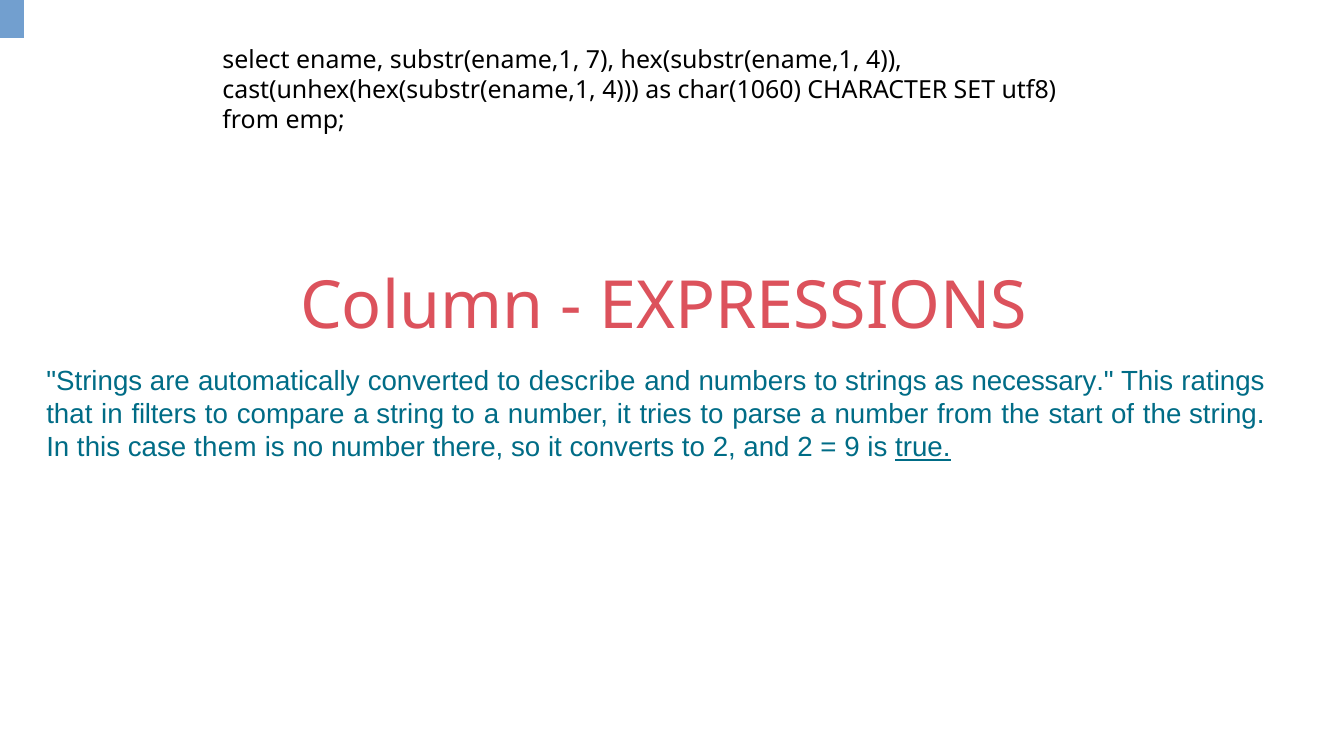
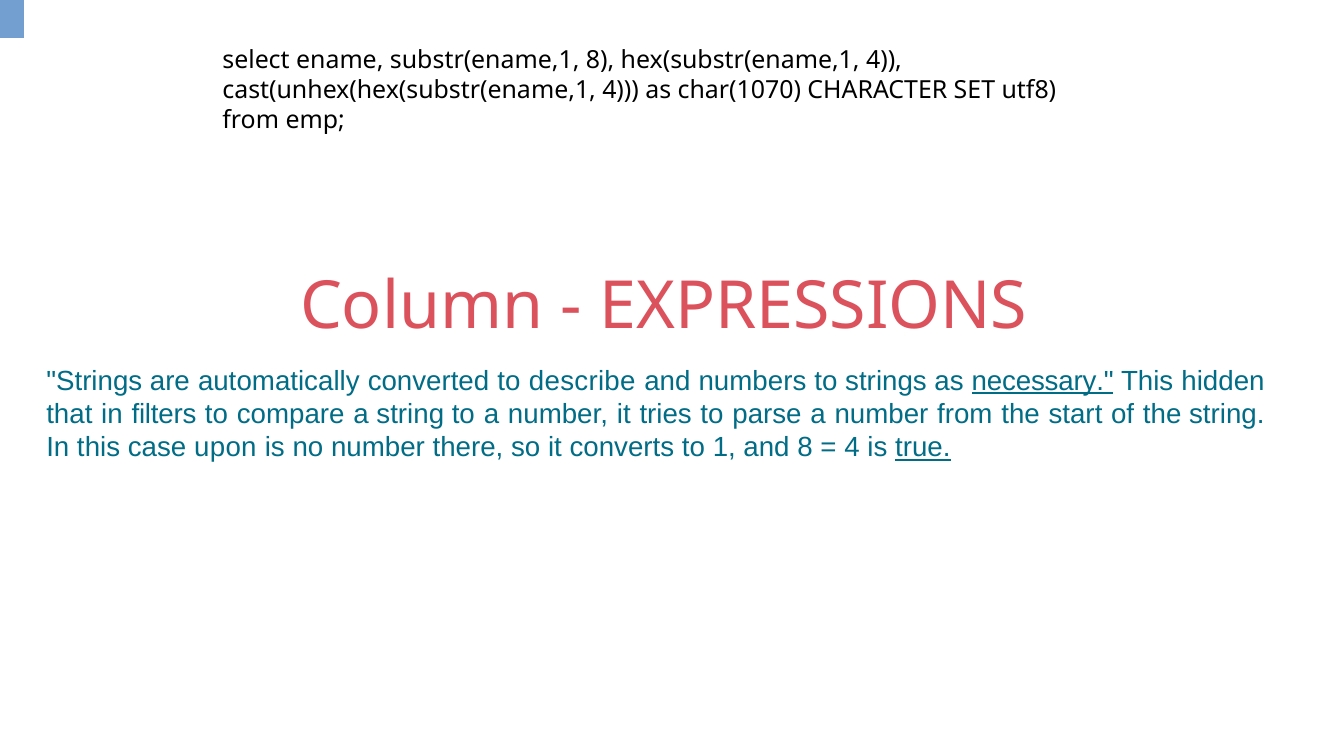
substr(ename,1 7: 7 -> 8
char(1060: char(1060 -> char(1070
necessary underline: none -> present
ratings: ratings -> hidden
them: them -> upon
to 2: 2 -> 1
and 2: 2 -> 8
9 at (852, 448): 9 -> 4
